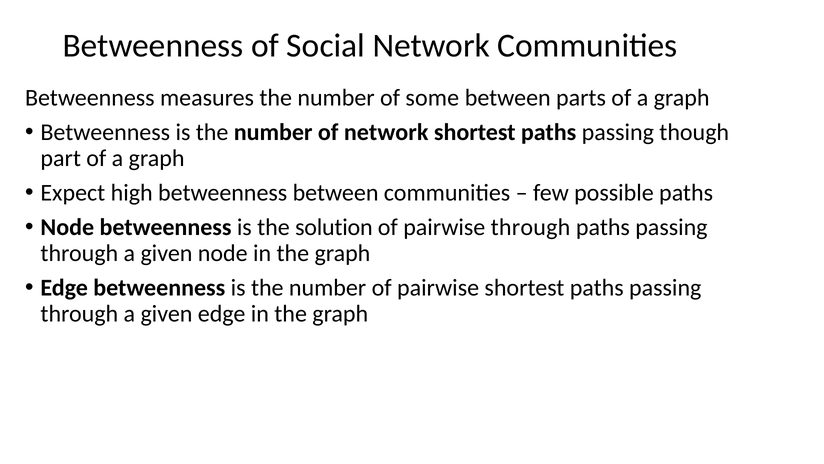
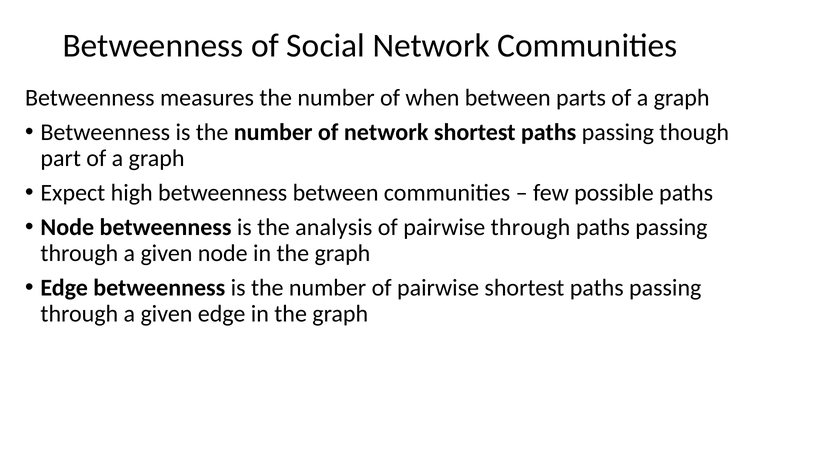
some: some -> when
solution: solution -> analysis
